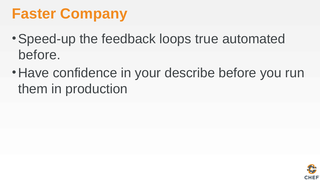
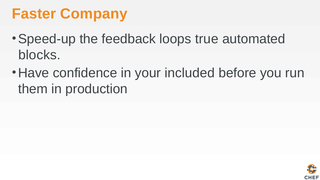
before at (39, 55): before -> blocks
describe: describe -> included
